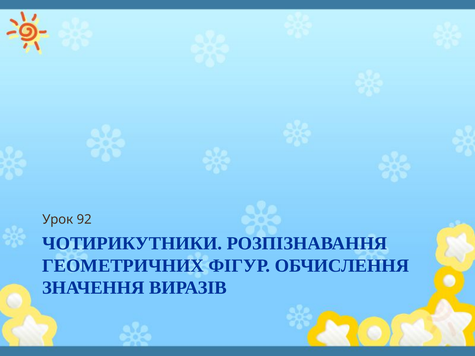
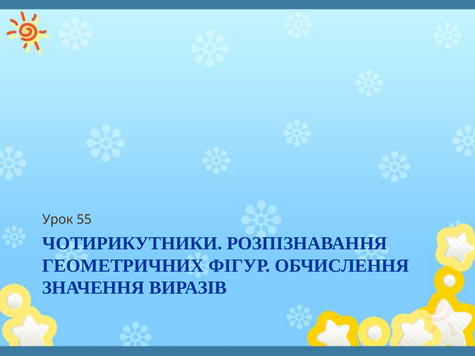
92: 92 -> 55
